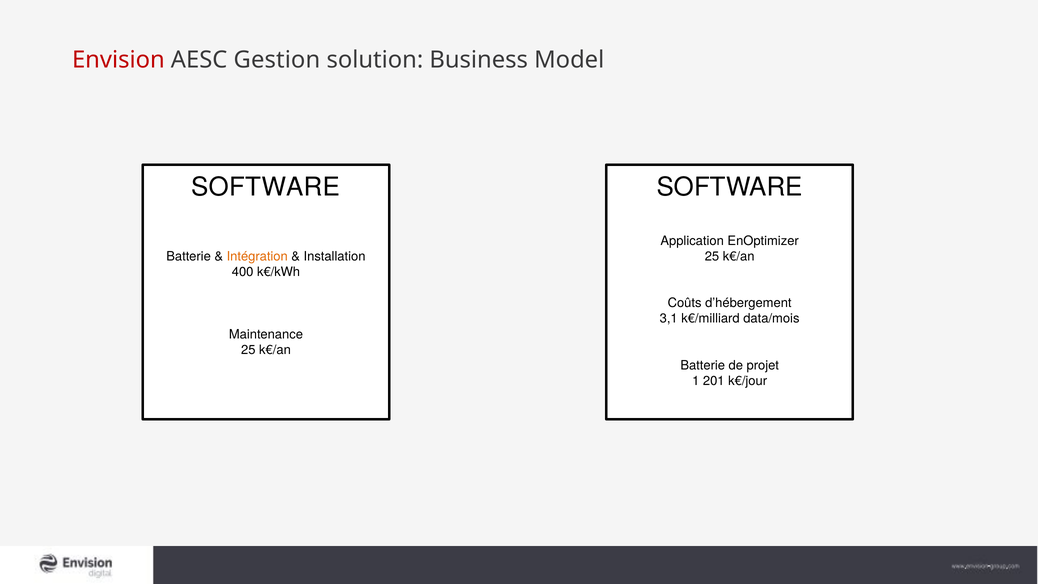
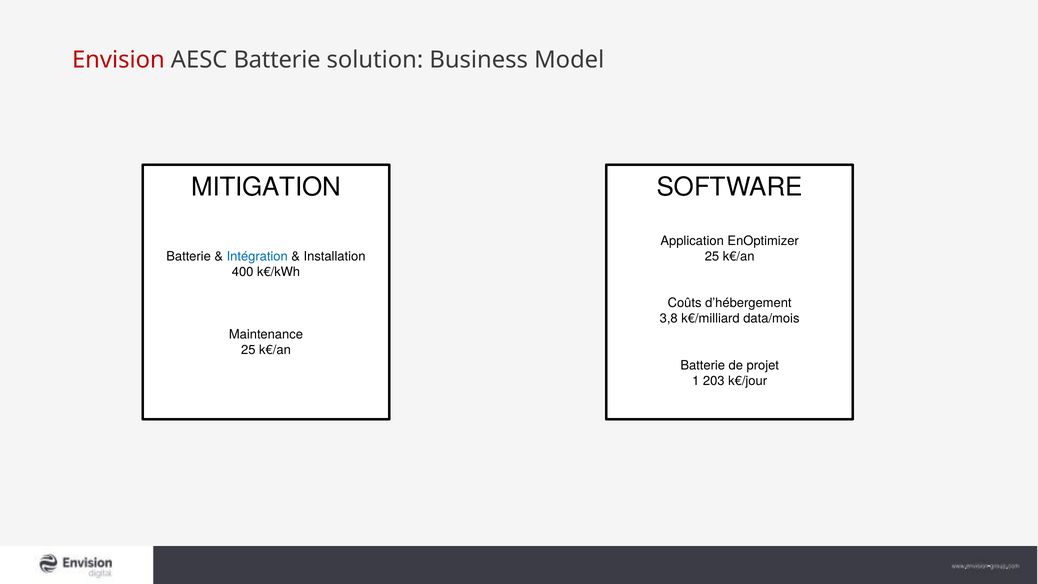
AESC Gestion: Gestion -> Batterie
SOFTWARE at (266, 187): SOFTWARE -> MITIGATION
Intégration colour: orange -> blue
3,1: 3,1 -> 3,8
201: 201 -> 203
